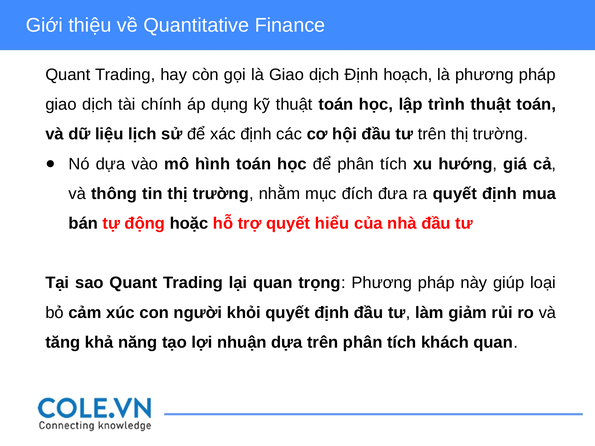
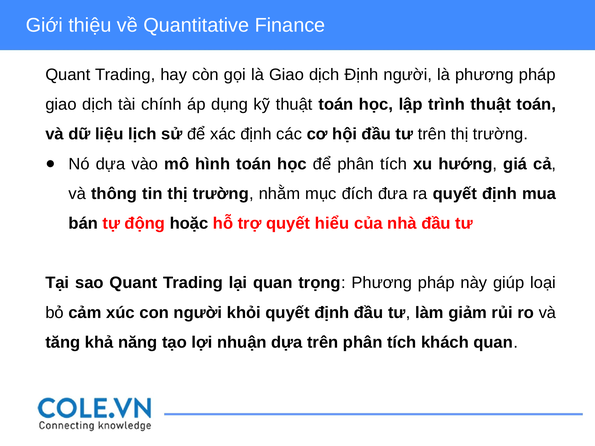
Định hoạch: hoạch -> người
